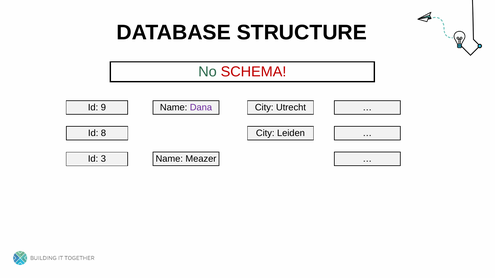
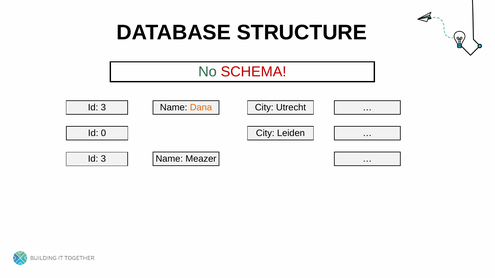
9 at (103, 108): 9 -> 3
Dana colour: purple -> orange
8: 8 -> 0
